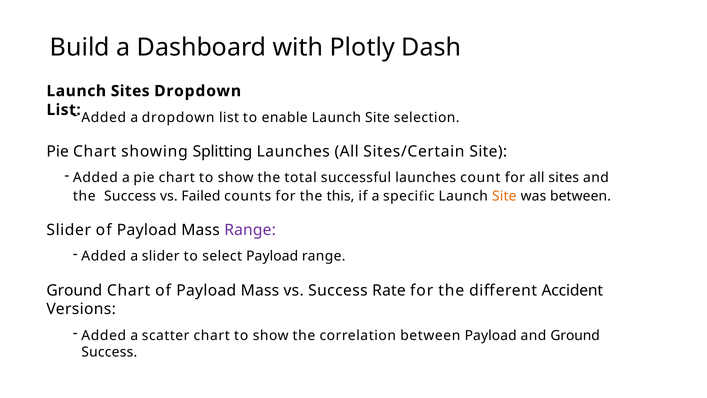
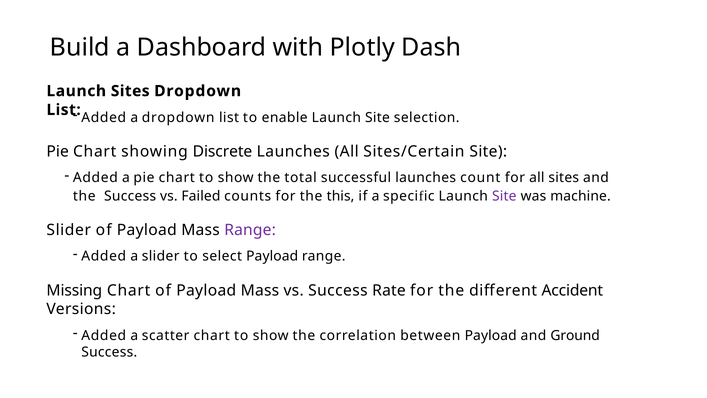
Splitting: Splitting -> Discrete
Site at (504, 196) colour: orange -> purple
was between: between -> machine
Ground at (74, 290): Ground -> Missing
